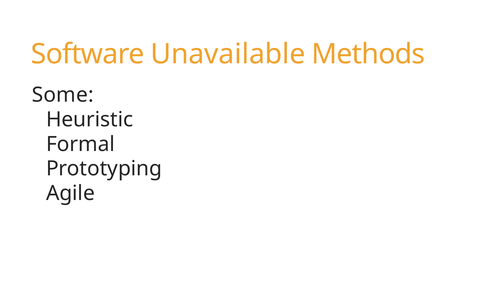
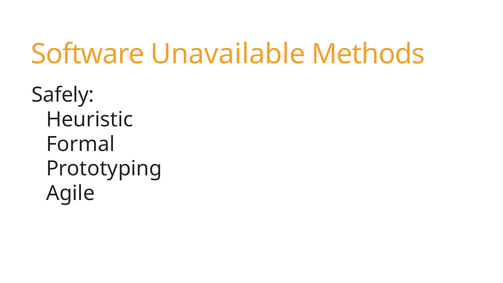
Some: Some -> Safely
